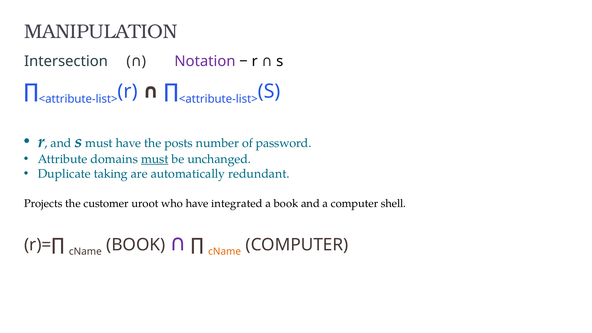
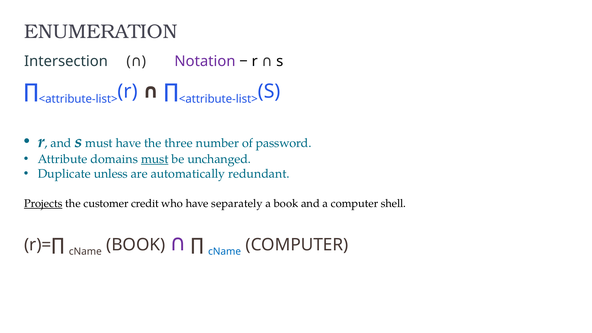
MANIPULATION: MANIPULATION -> ENUMERATION
posts: posts -> three
taking: taking -> unless
Projects underline: none -> present
uroot: uroot -> credit
integrated: integrated -> separately
cName at (225, 252) colour: orange -> blue
